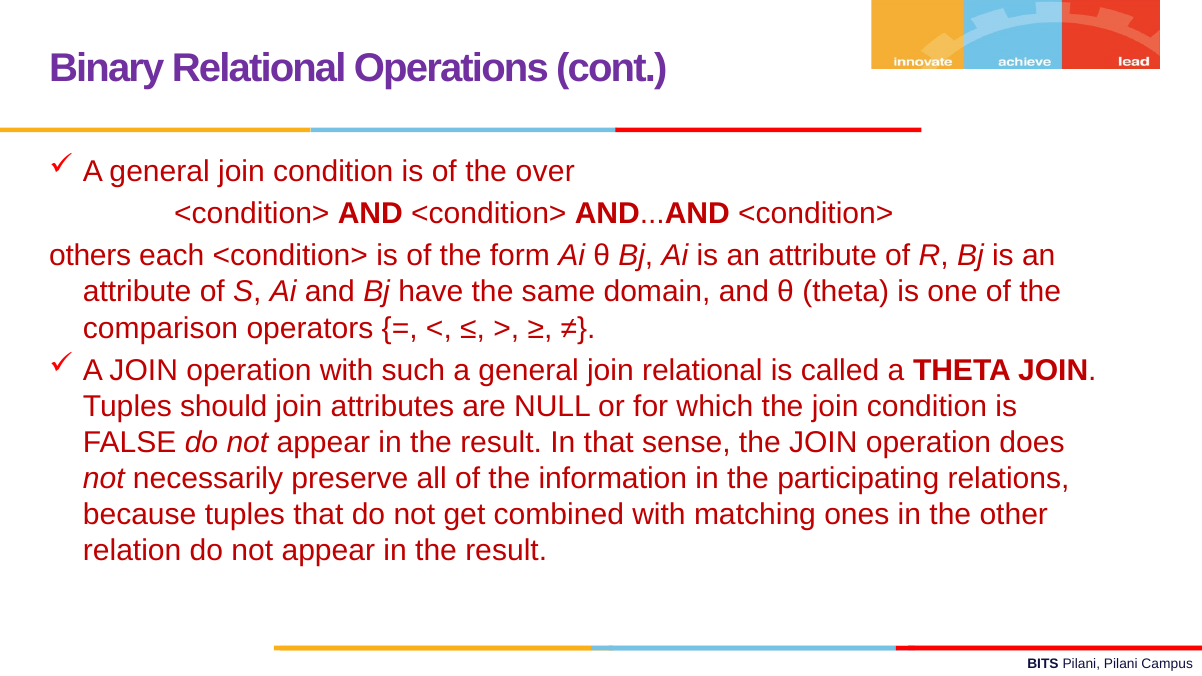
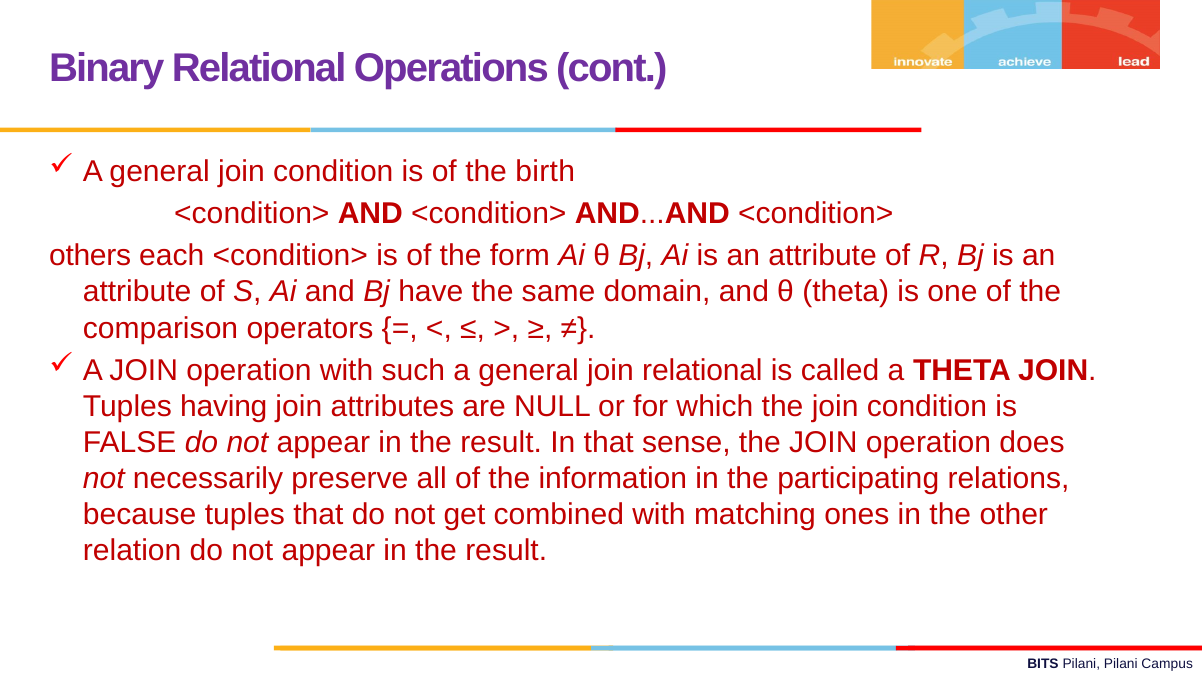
over: over -> birth
should: should -> having
